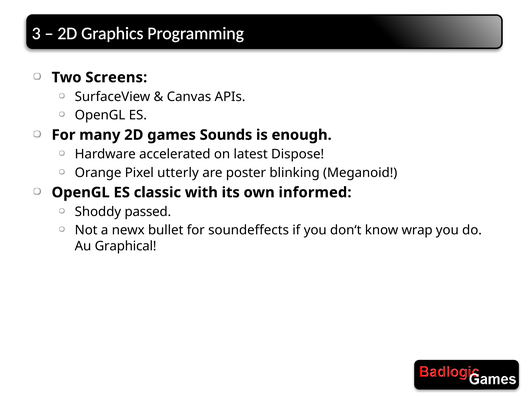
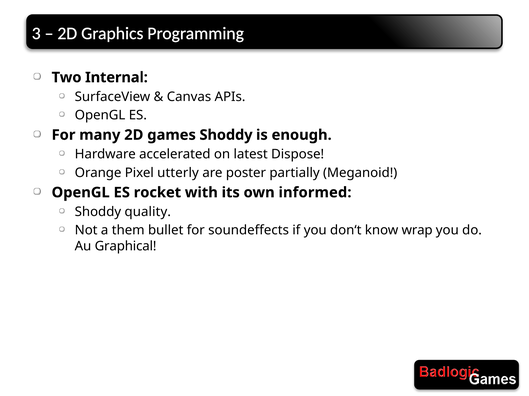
Screens: Screens -> Internal
games Sounds: Sounds -> Shoddy
blinking: blinking -> partially
classic: classic -> rocket
passed: passed -> quality
newx: newx -> them
